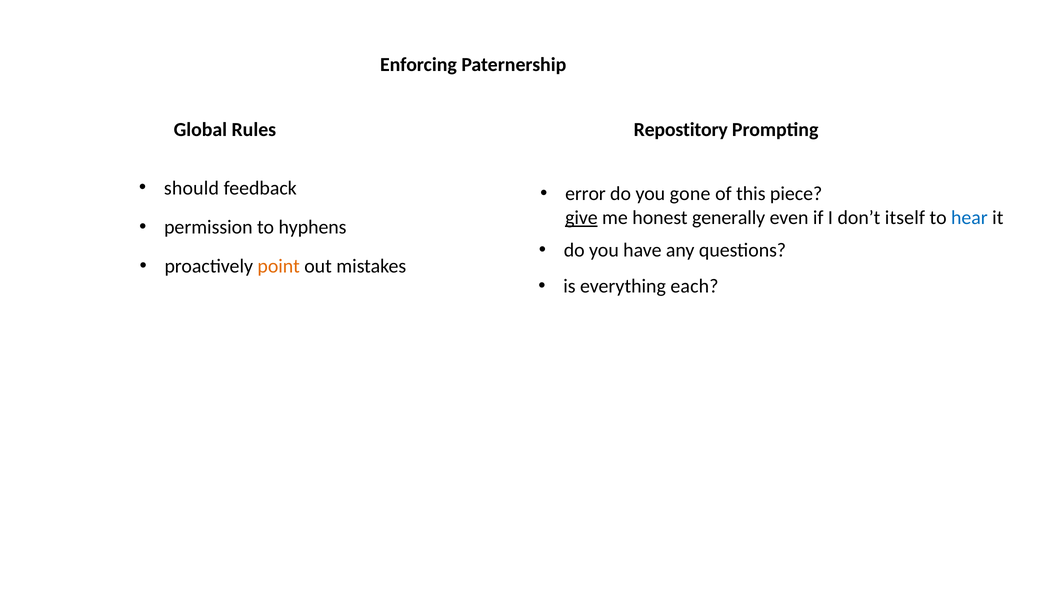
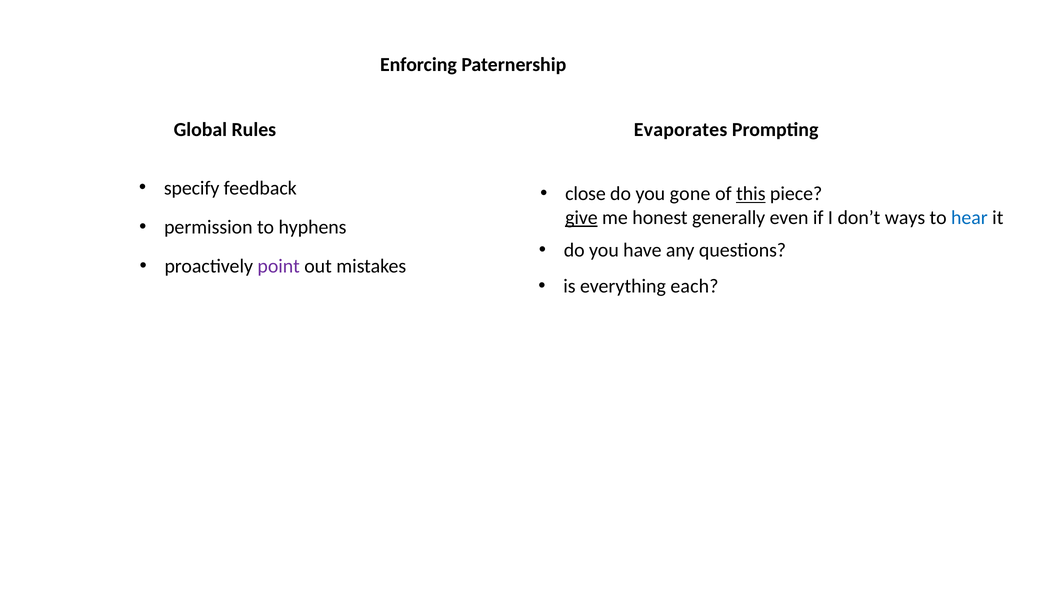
Repostitory: Repostitory -> Evaporates
should: should -> specify
error: error -> close
this underline: none -> present
itself: itself -> ways
point colour: orange -> purple
